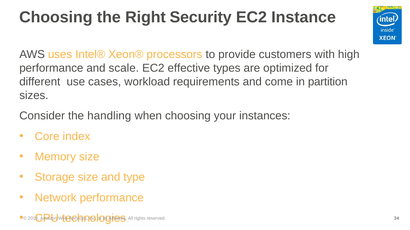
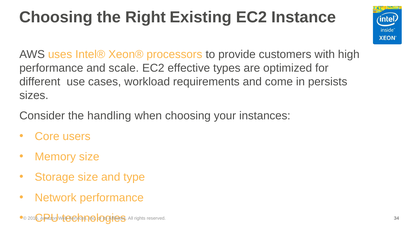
Security: Security -> Existing
partition: partition -> persists
index: index -> users
